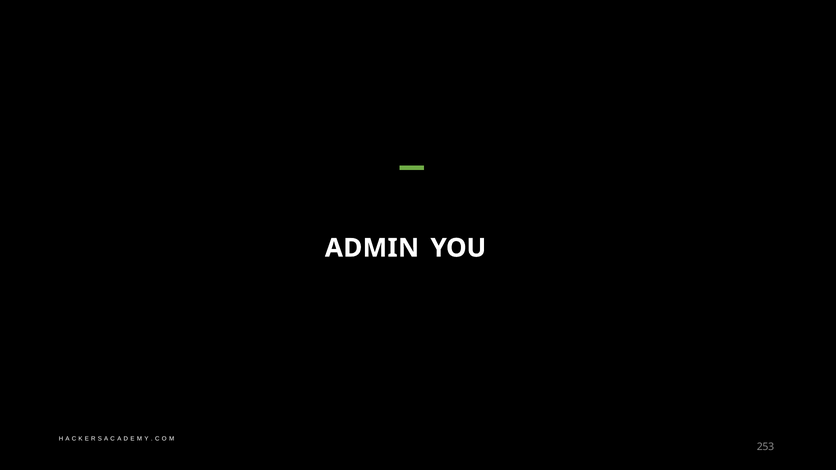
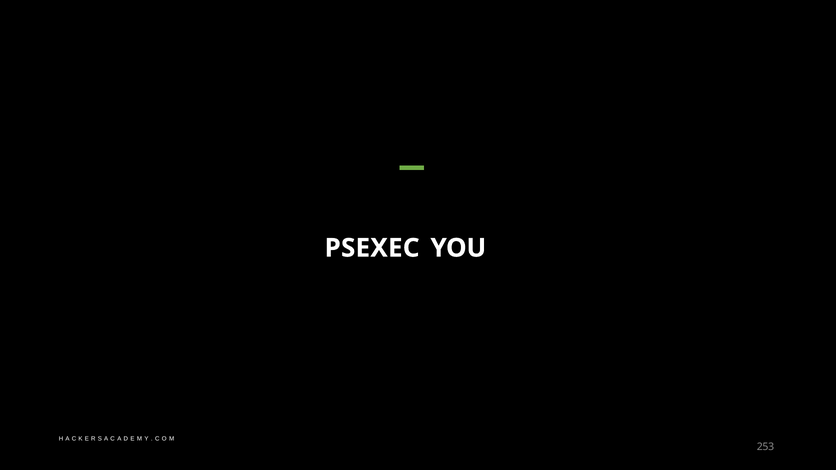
ADMIN: ADMIN -> PSEXEC
